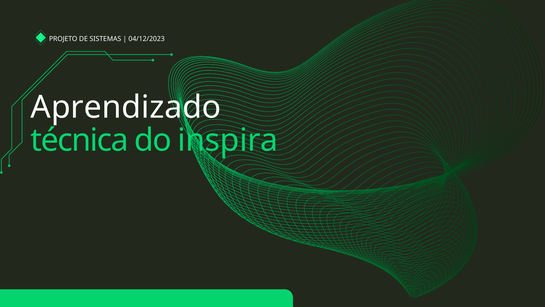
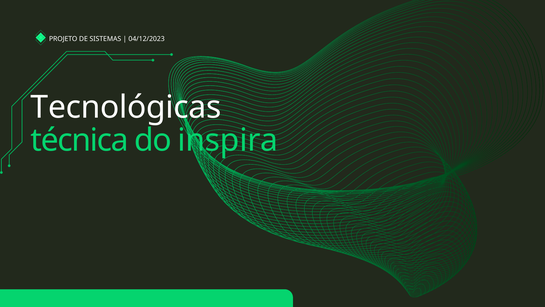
Aprendizado: Aprendizado -> Tecnológicas
